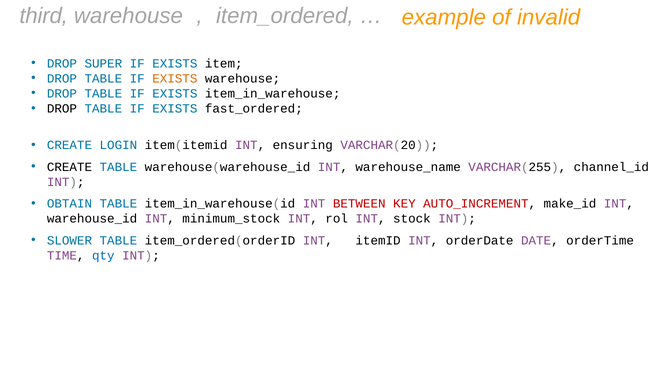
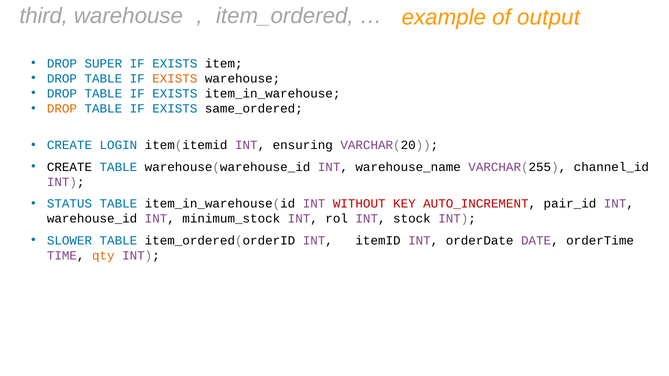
invalid: invalid -> output
DROP at (62, 109) colour: black -> orange
fast_ordered: fast_ordered -> same_ordered
OBTAIN: OBTAIN -> STATUS
BETWEEN: BETWEEN -> WITHOUT
make_id: make_id -> pair_id
qty colour: blue -> orange
